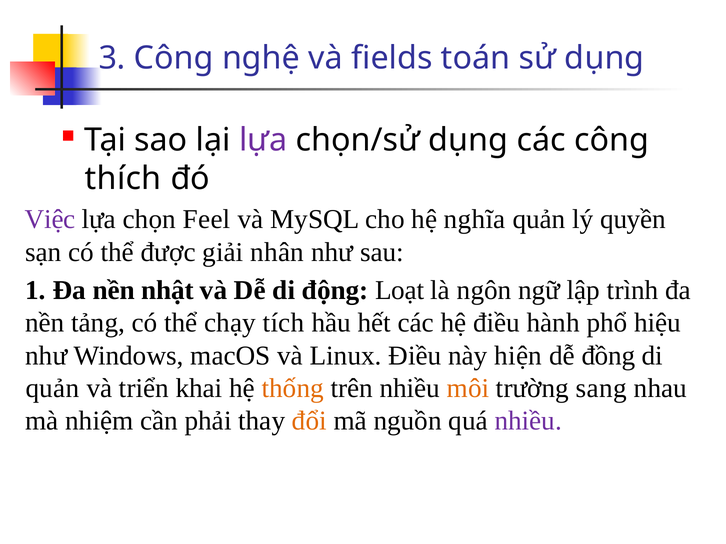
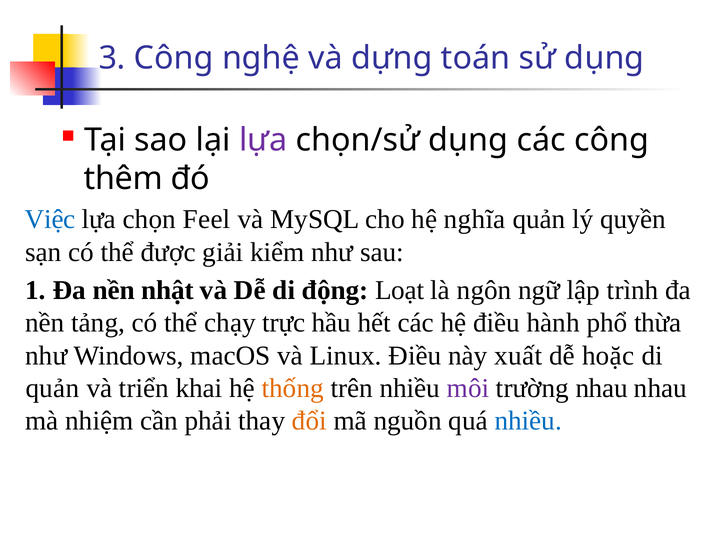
fields: fields -> dựng
thích: thích -> thêm
Việc colour: purple -> blue
nhân: nhân -> kiểm
tích: tích -> trực
hiệu: hiệu -> thừa
hiện: hiện -> xuất
đồng: đồng -> hoặc
môi colour: orange -> purple
trường sang: sang -> nhau
nhiều at (528, 421) colour: purple -> blue
